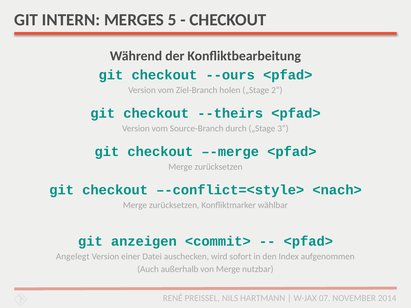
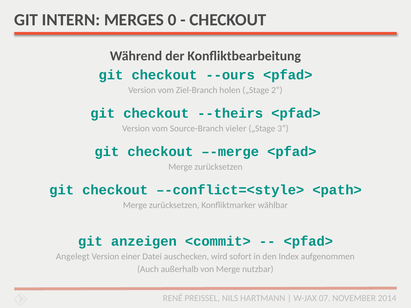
5: 5 -> 0
durch: durch -> vieler
<nach>: <nach> -> <path>
